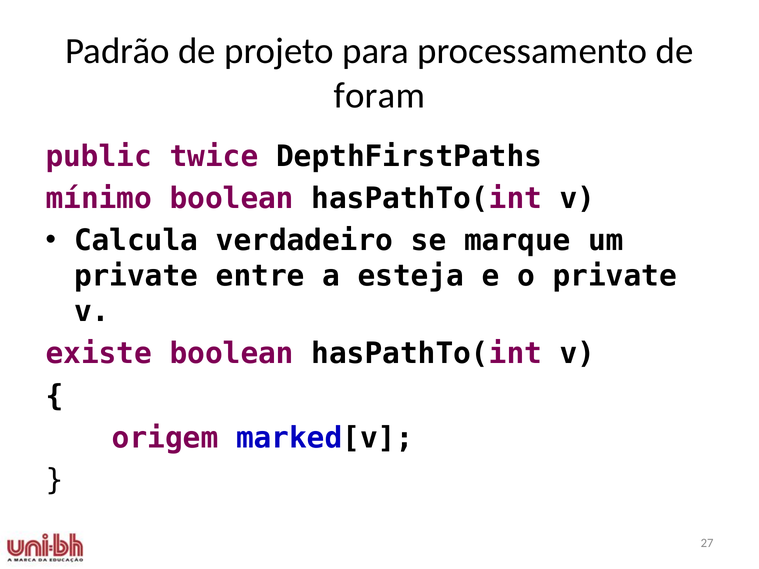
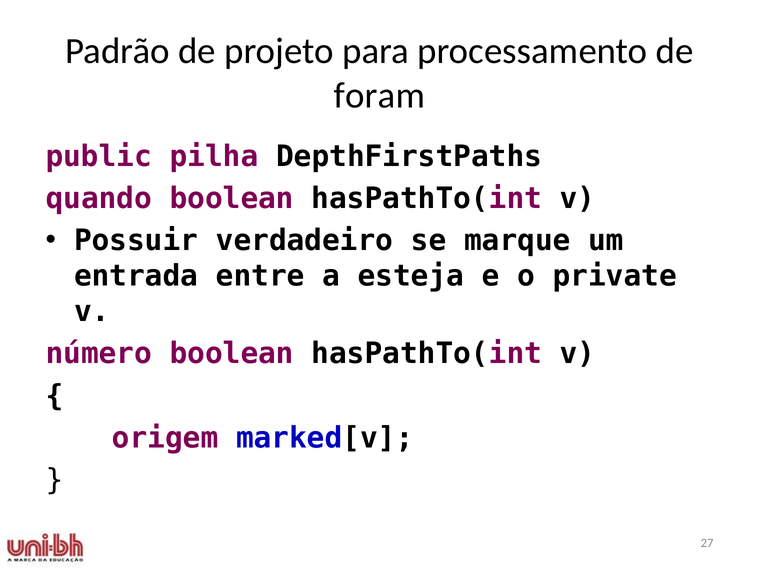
twice: twice -> pilha
mínimo: mínimo -> quando
Calcula: Calcula -> Possuir
private at (136, 276): private -> entrada
existe: existe -> número
